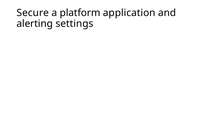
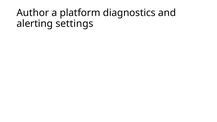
Secure: Secure -> Author
application: application -> diagnostics
